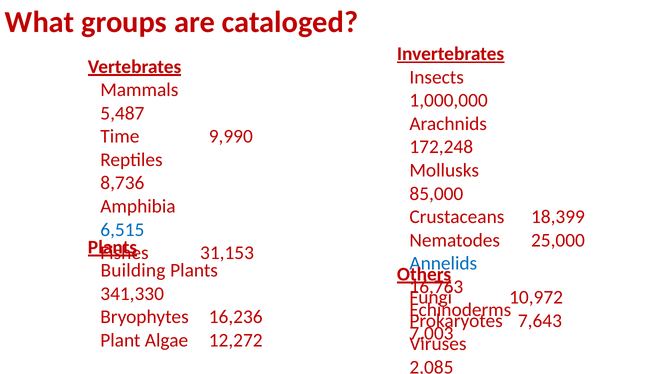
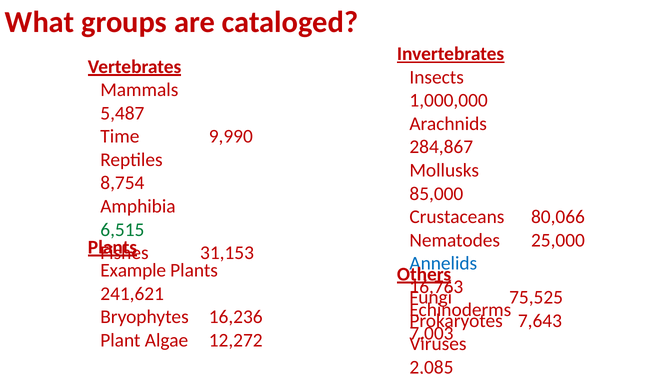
172,248: 172,248 -> 284,867
8,736: 8,736 -> 8,754
18,399: 18,399 -> 80,066
6,515 colour: blue -> green
Building: Building -> Example
341,330: 341,330 -> 241,621
10,972: 10,972 -> 75,525
